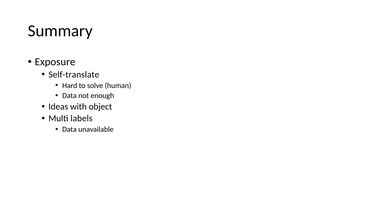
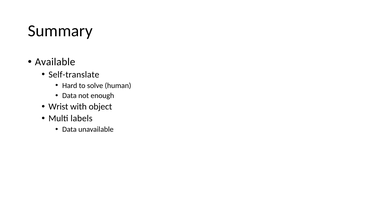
Exposure: Exposure -> Available
Ideas: Ideas -> Wrist
